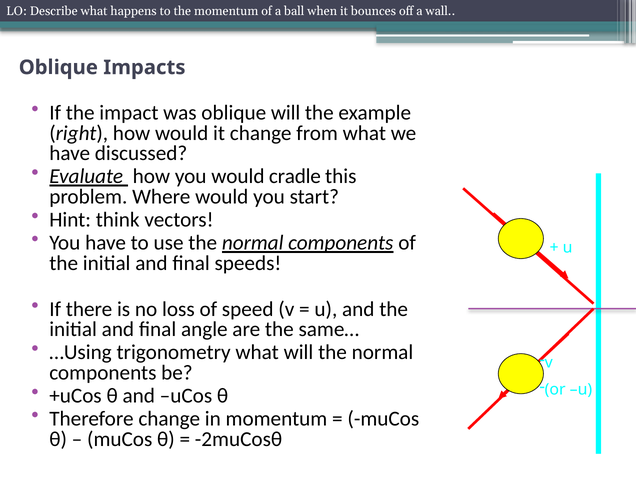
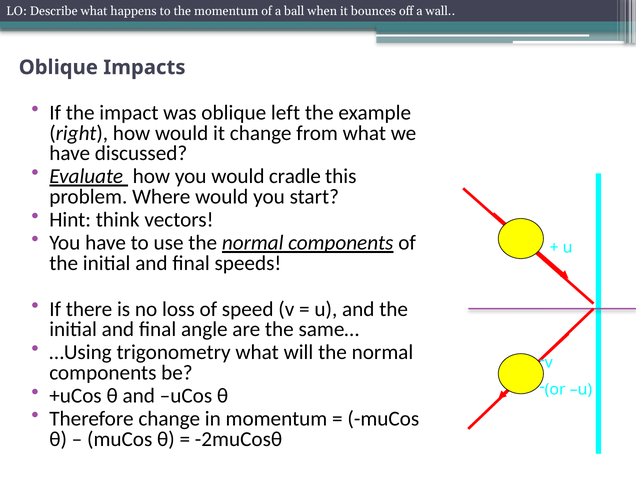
oblique will: will -> left
